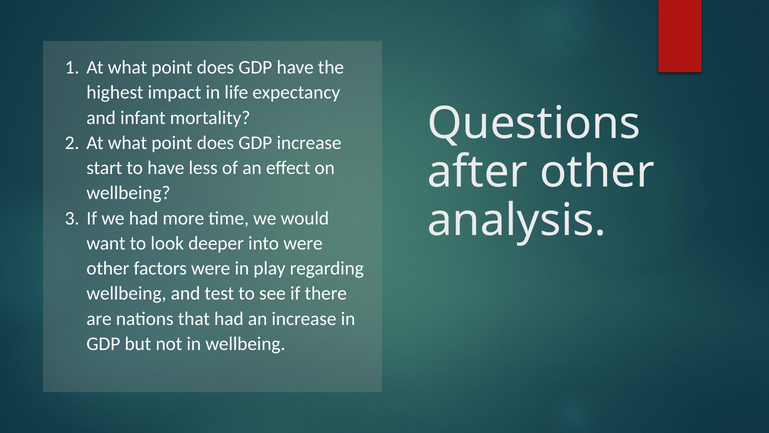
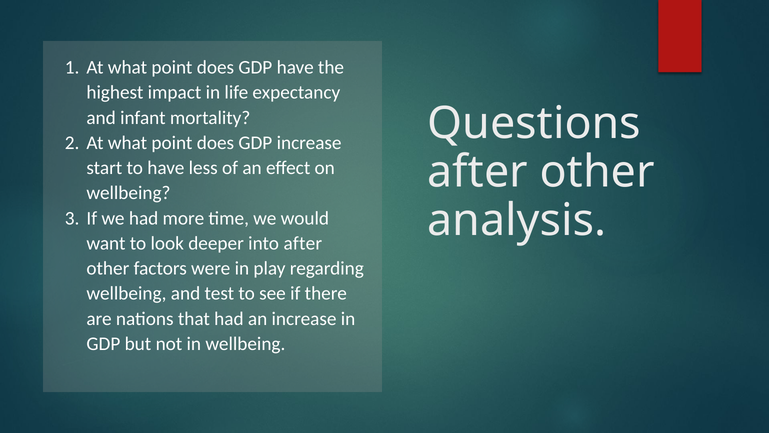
into were: were -> after
